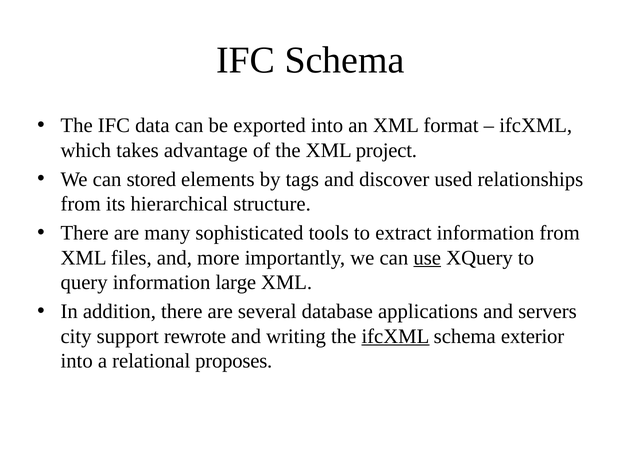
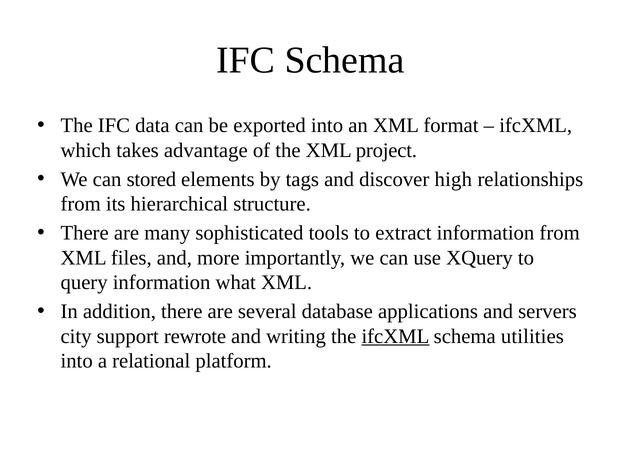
used: used -> high
use underline: present -> none
large: large -> what
exterior: exterior -> utilities
proposes: proposes -> platform
